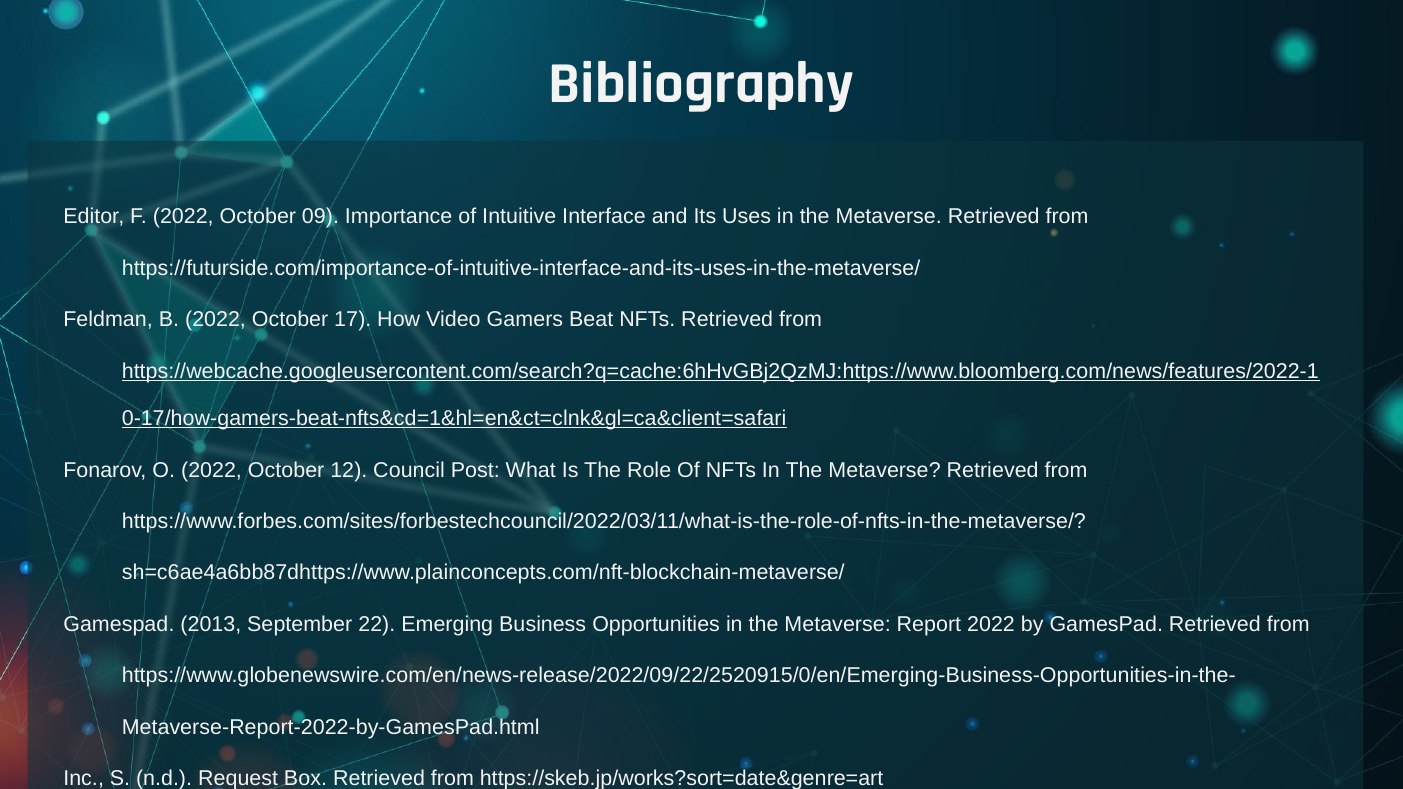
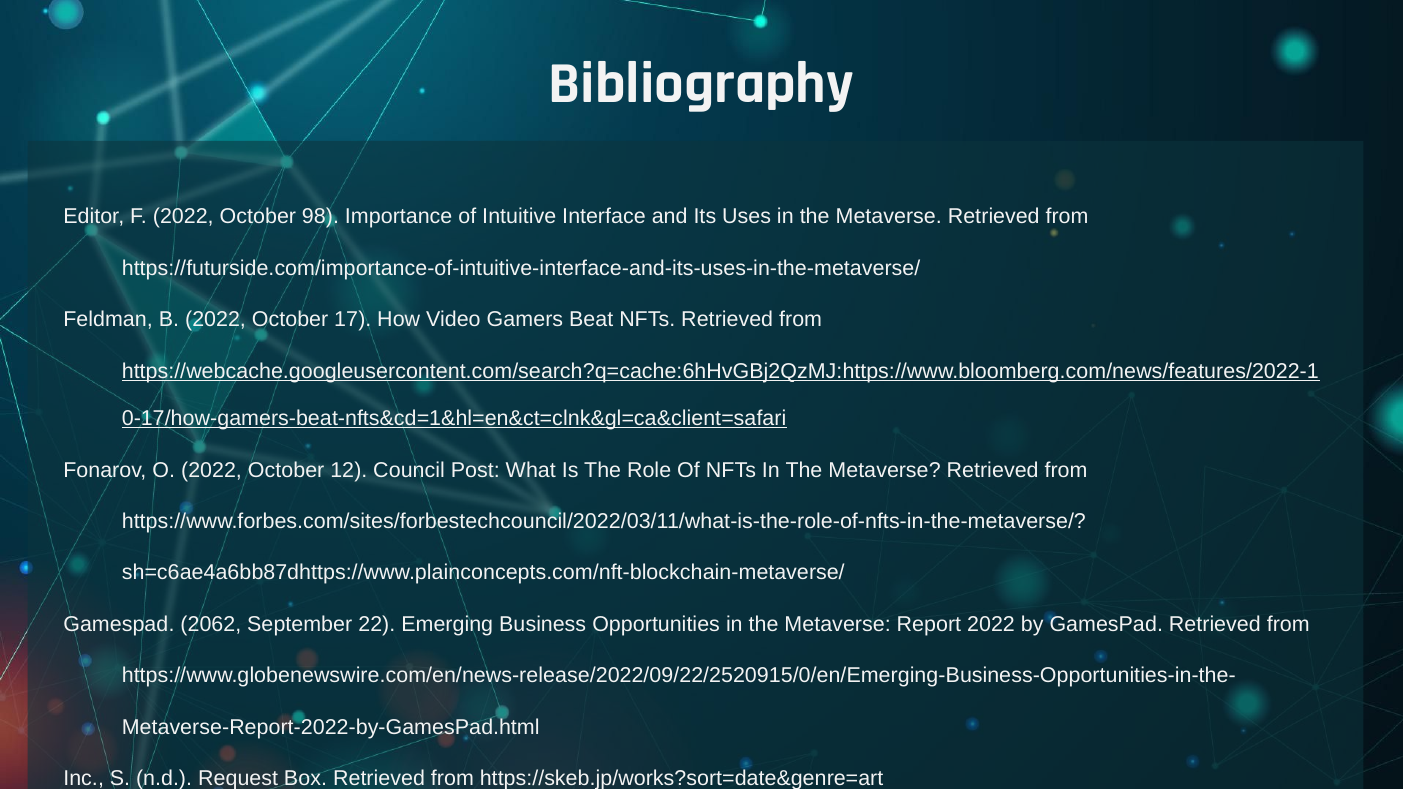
09: 09 -> 98
2013: 2013 -> 2062
